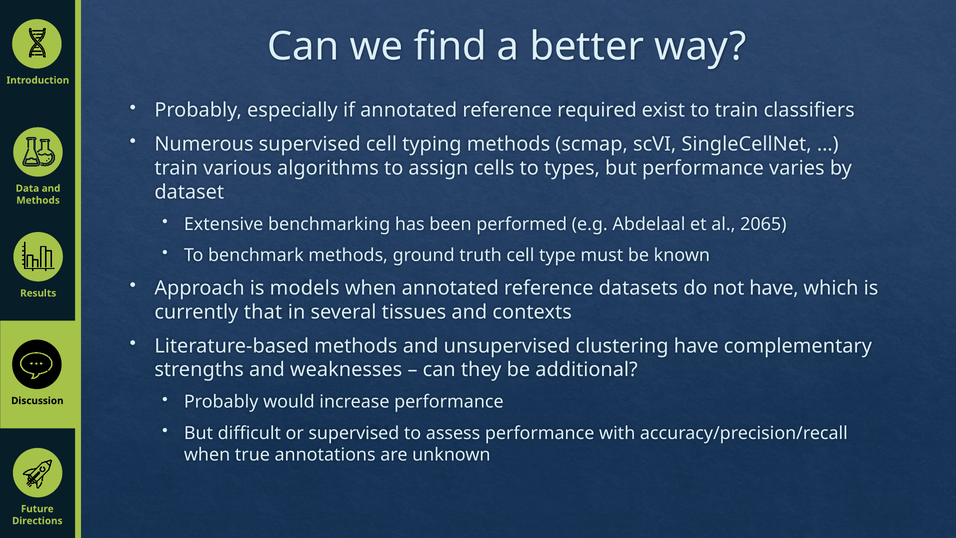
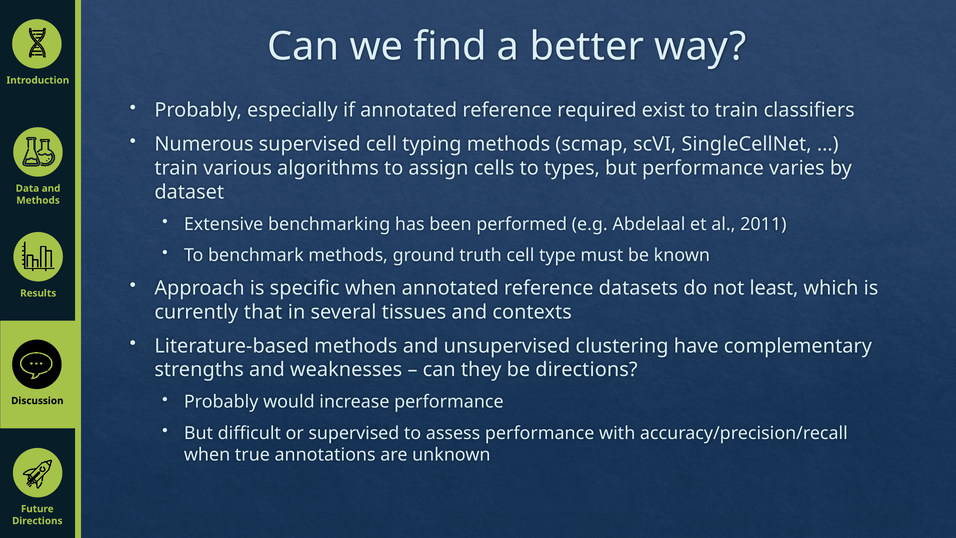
2065: 2065 -> 2011
models: models -> specific
not have: have -> least
be additional: additional -> directions
